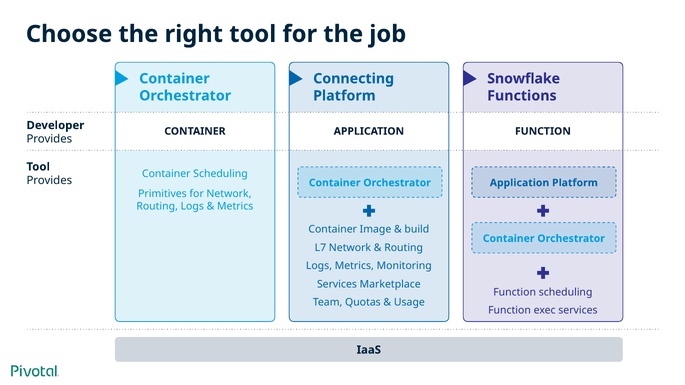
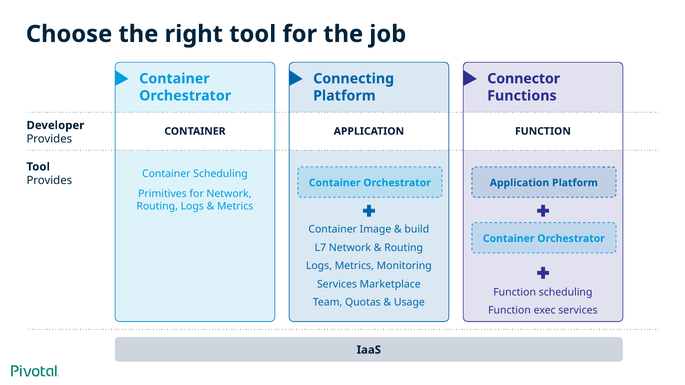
Snowflake: Snowflake -> Connector
